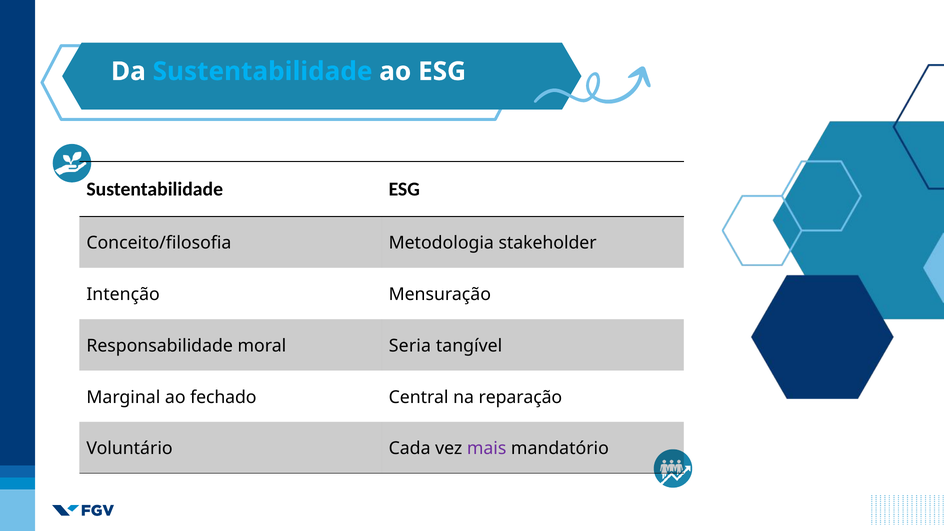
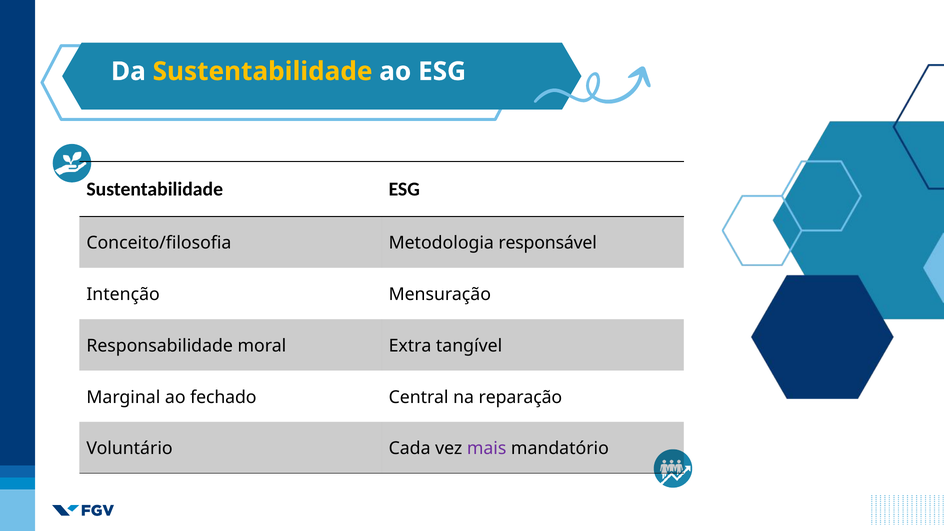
Sustentabilidade at (263, 71) colour: light blue -> yellow
stakeholder: stakeholder -> responsável
Seria: Seria -> Extra
